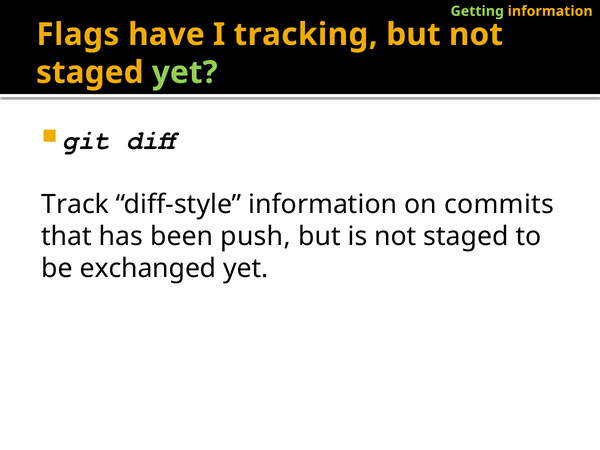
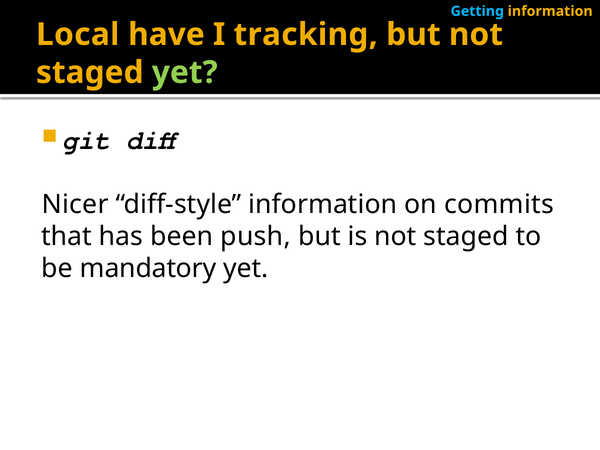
Getting colour: light green -> light blue
Flags: Flags -> Local
Track: Track -> Nicer
exchanged: exchanged -> mandatory
